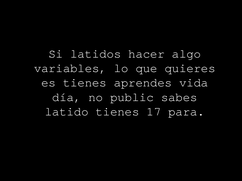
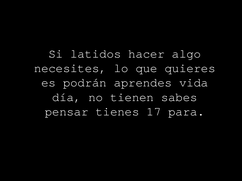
variables: variables -> necesites
es tienes: tienes -> podrán
public: public -> tienen
latido: latido -> pensar
